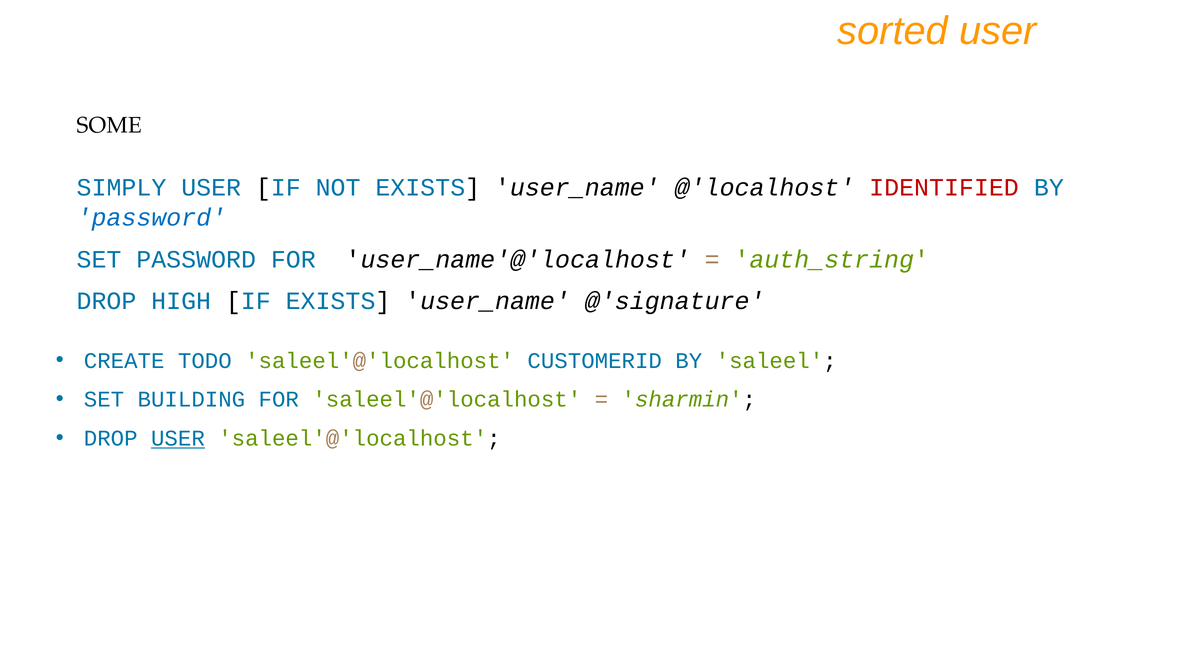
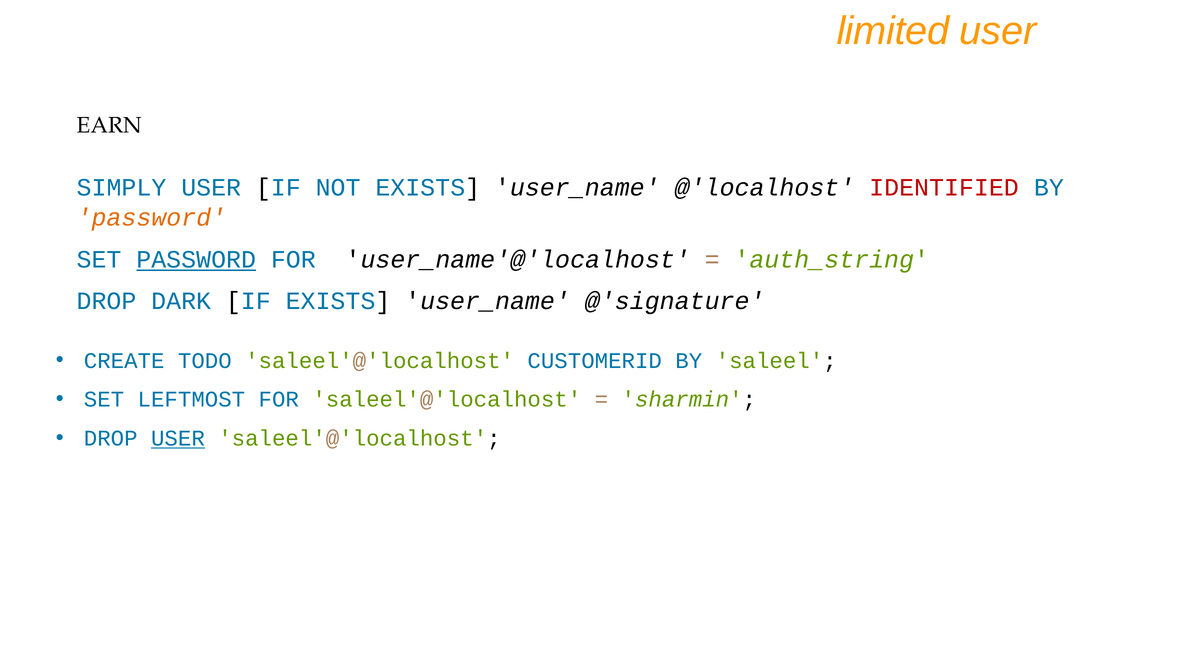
sorted: sorted -> limited
SOME: SOME -> EARN
password at (151, 218) colour: blue -> orange
PASSWORD at (196, 259) underline: none -> present
HIGH: HIGH -> DARK
BUILDING: BUILDING -> LEFTMOST
